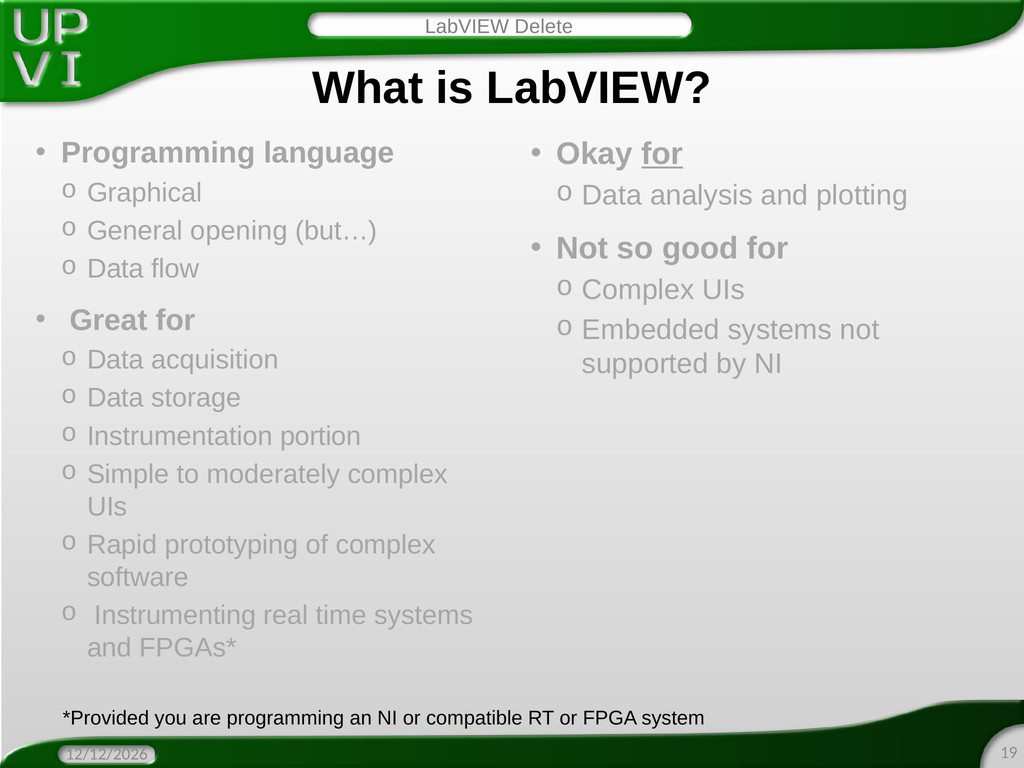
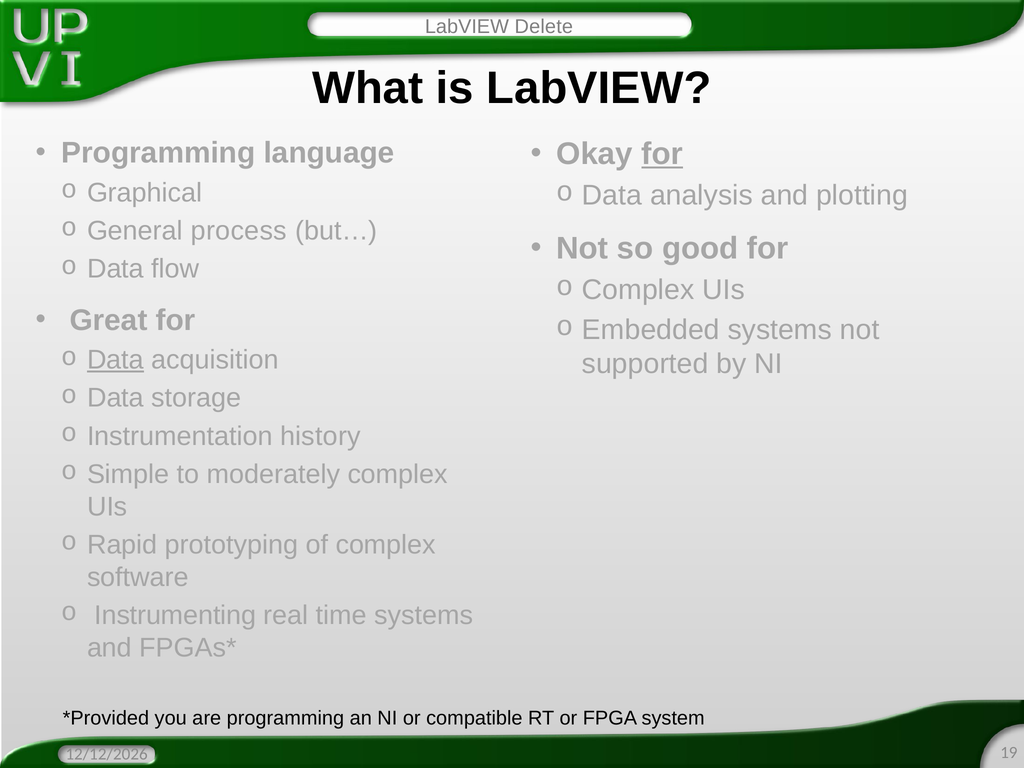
opening: opening -> process
Data at (115, 360) underline: none -> present
portion: portion -> history
